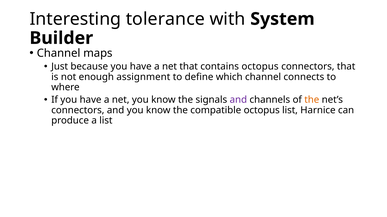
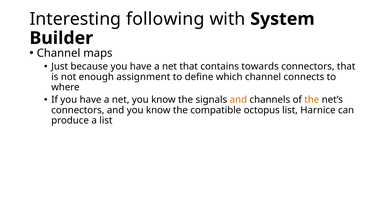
tolerance: tolerance -> following
contains octopus: octopus -> towards
and at (238, 100) colour: purple -> orange
